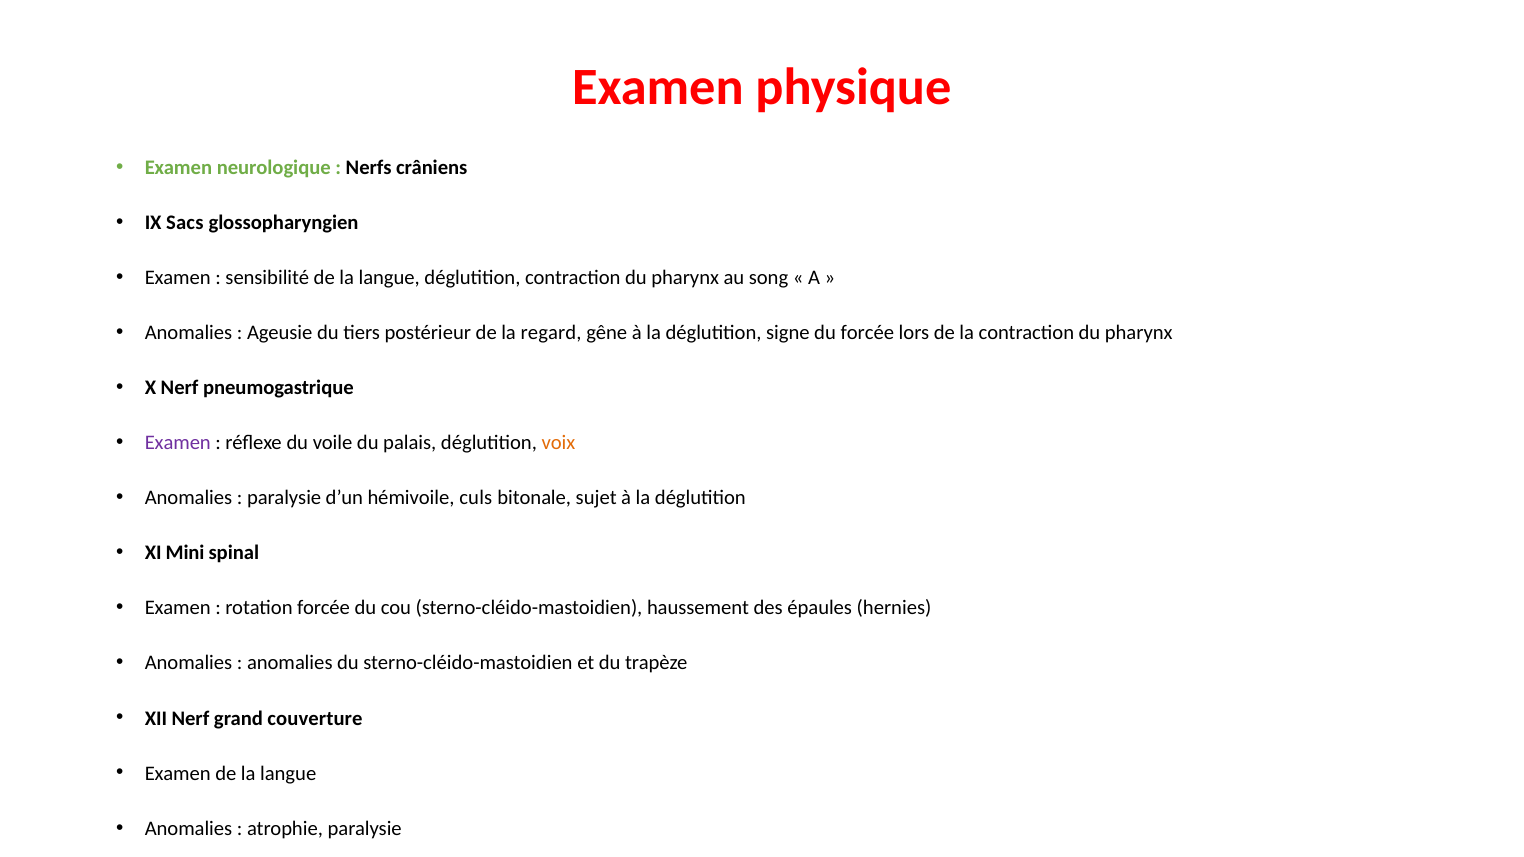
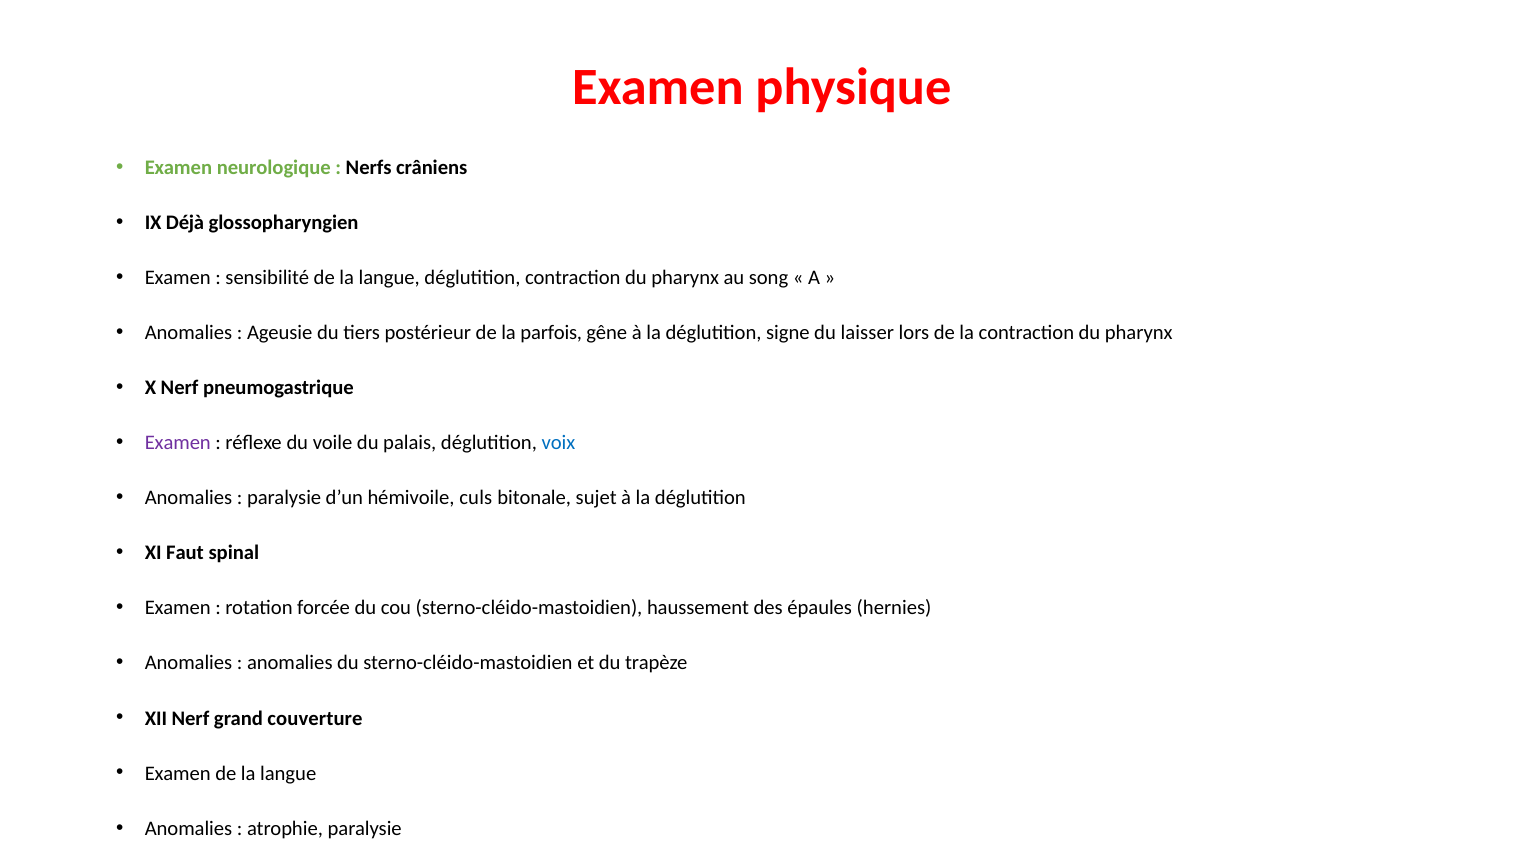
Sacs: Sacs -> Déjà
regard: regard -> parfois
du forcée: forcée -> laisser
voix colour: orange -> blue
Mini: Mini -> Faut
